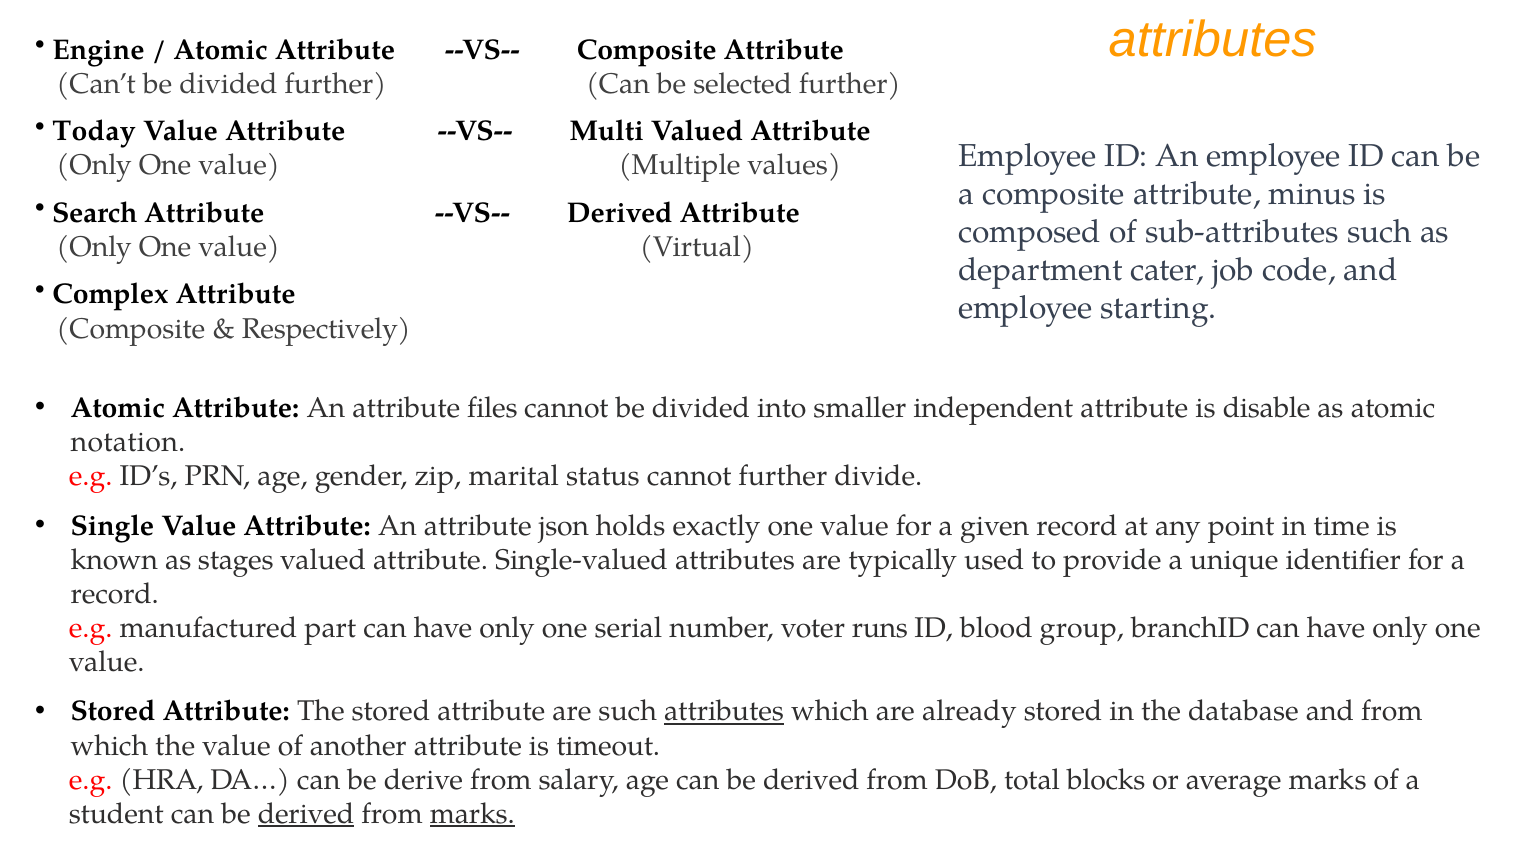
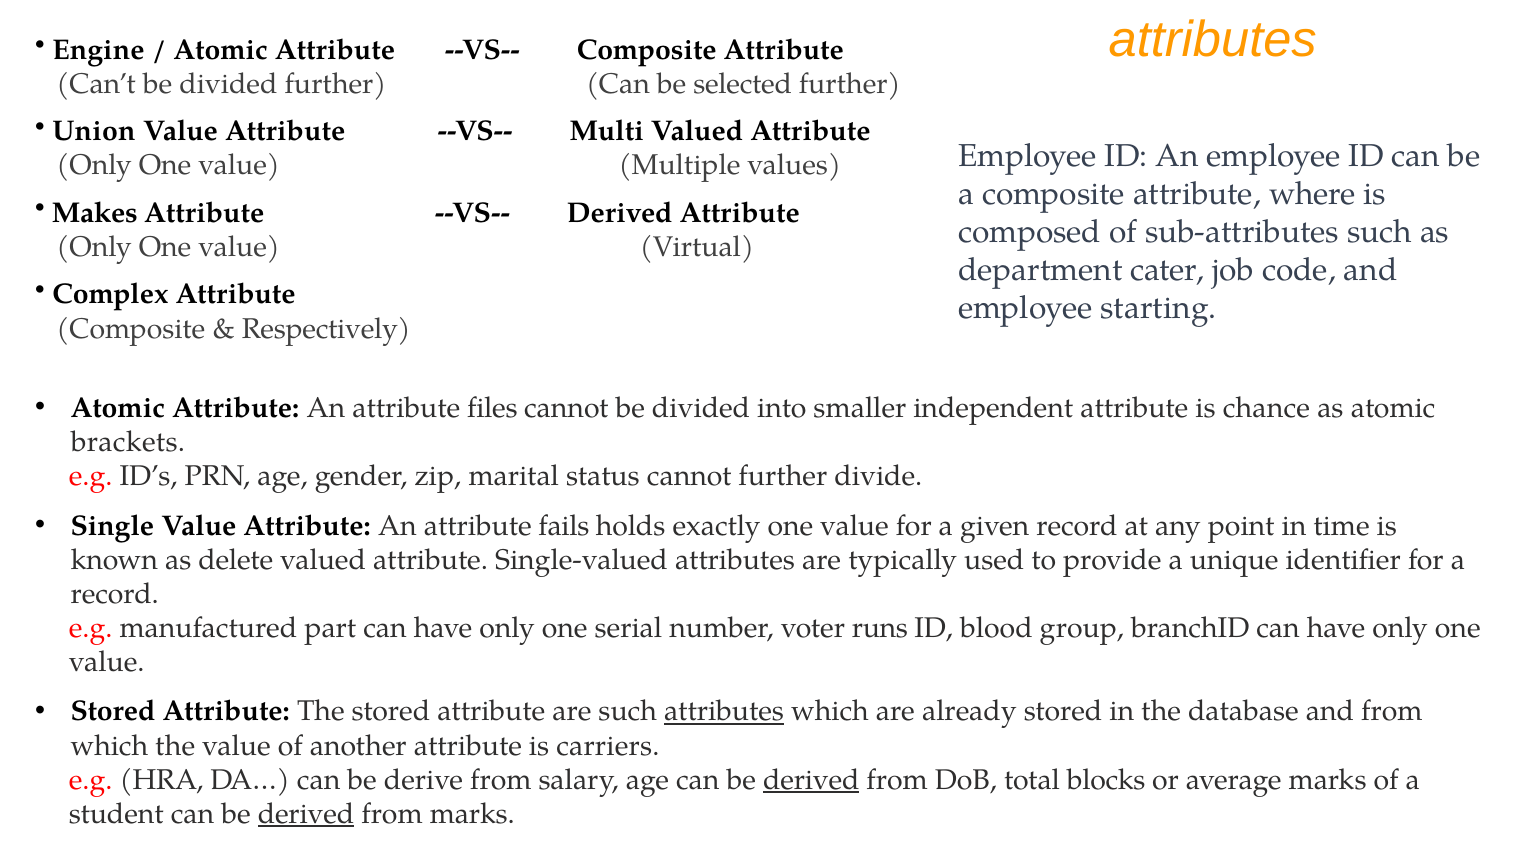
Today: Today -> Union
minus: minus -> where
Search: Search -> Makes
disable: disable -> chance
notation: notation -> brackets
json: json -> fails
stages: stages -> delete
timeout: timeout -> carriers
derived at (811, 780) underline: none -> present
marks at (472, 814) underline: present -> none
